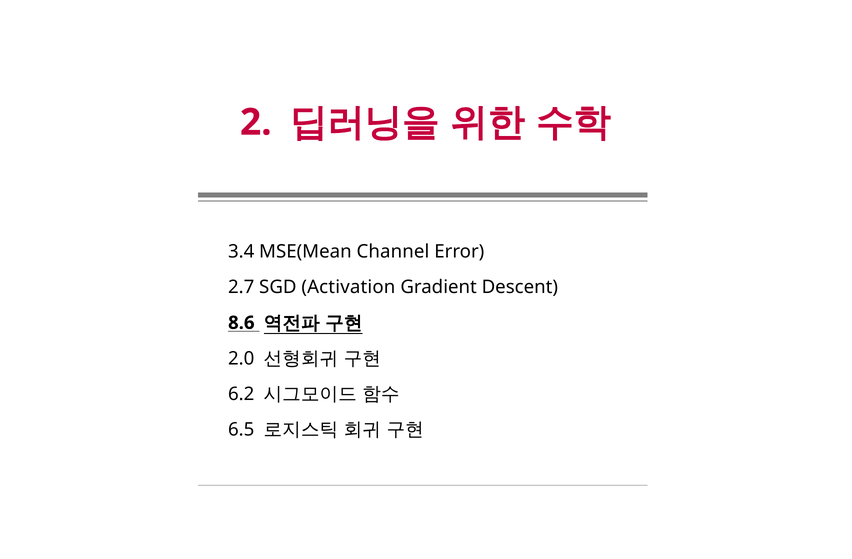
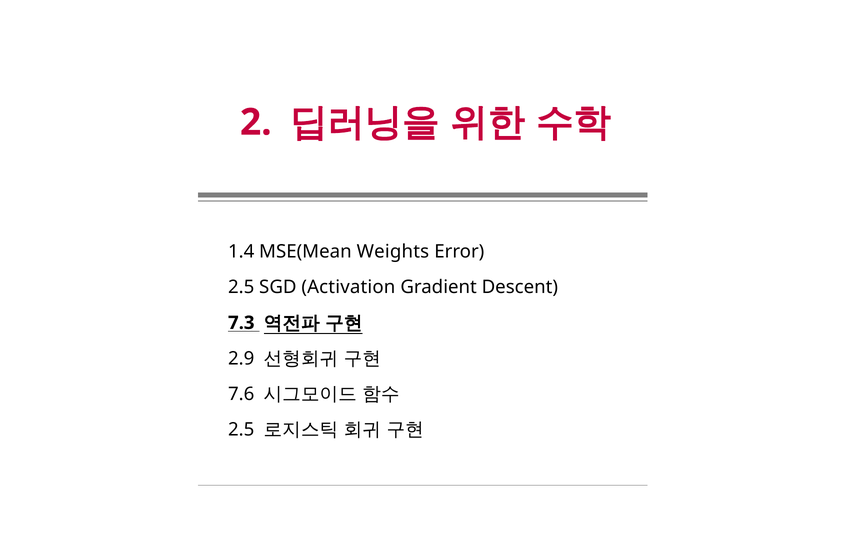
3.4: 3.4 -> 1.4
Channel: Channel -> Weights
2.7 at (241, 288): 2.7 -> 2.5
8.6: 8.6 -> 7.3
2.0: 2.0 -> 2.9
6.2: 6.2 -> 7.6
6.5 at (241, 430): 6.5 -> 2.5
